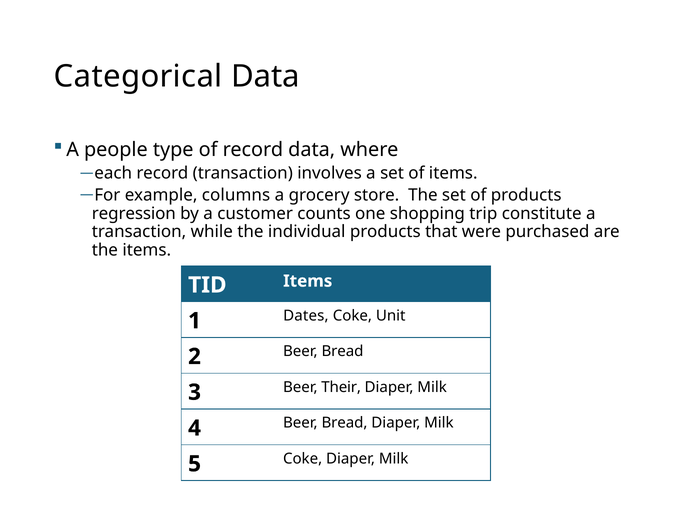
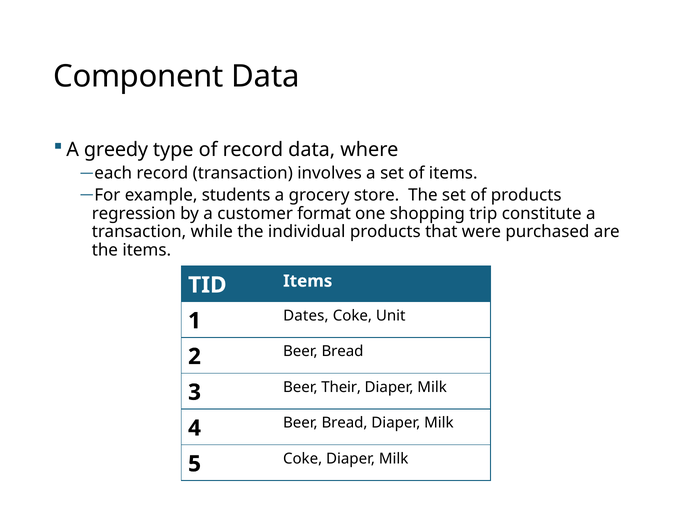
Categorical: Categorical -> Component
people: people -> greedy
columns: columns -> students
counts: counts -> format
